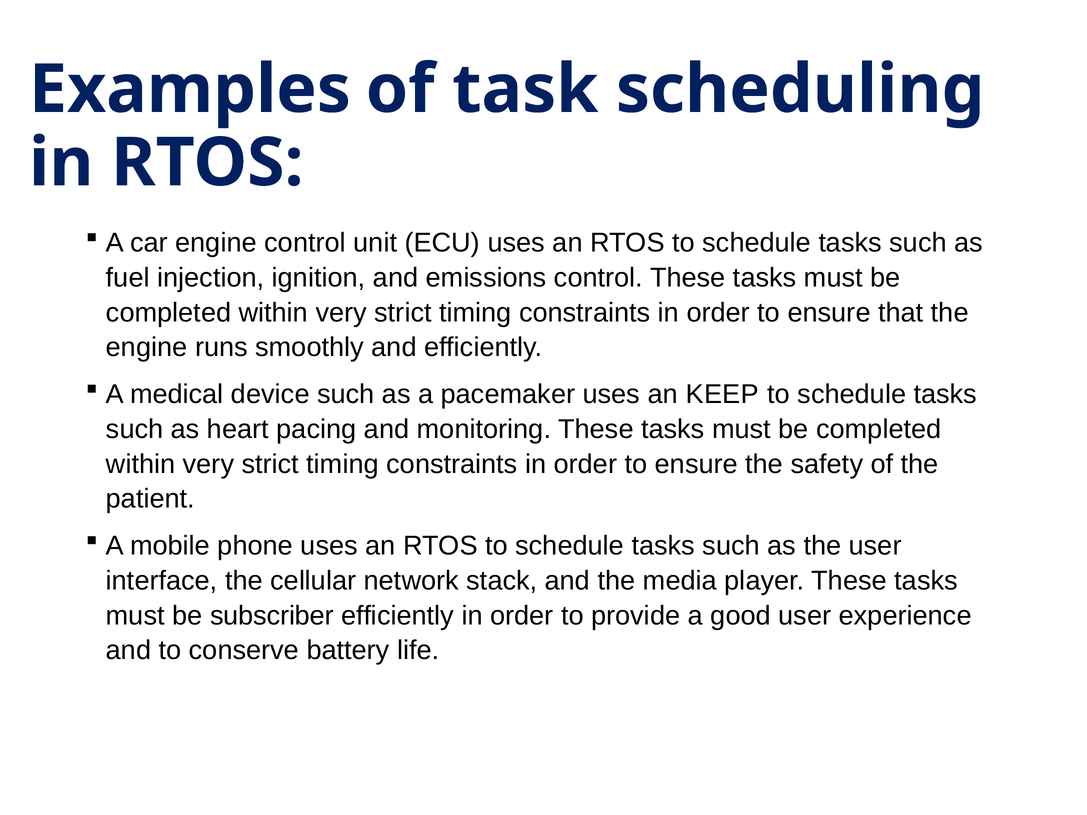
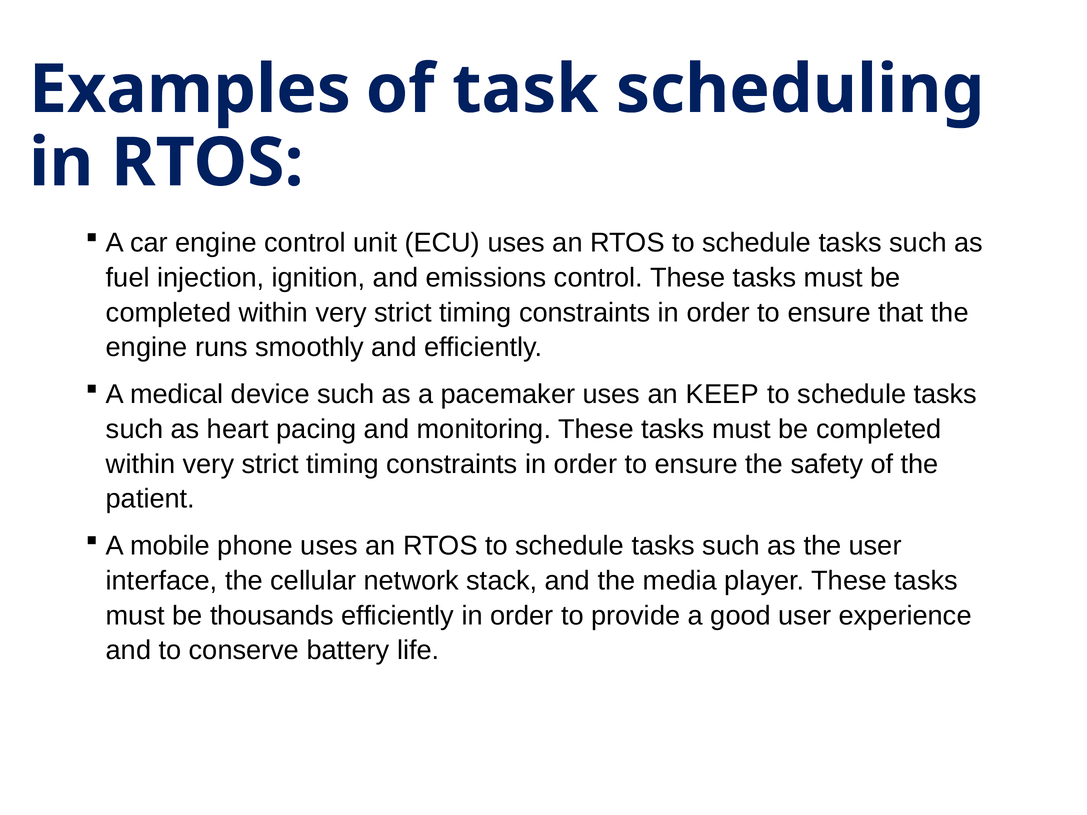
subscriber: subscriber -> thousands
